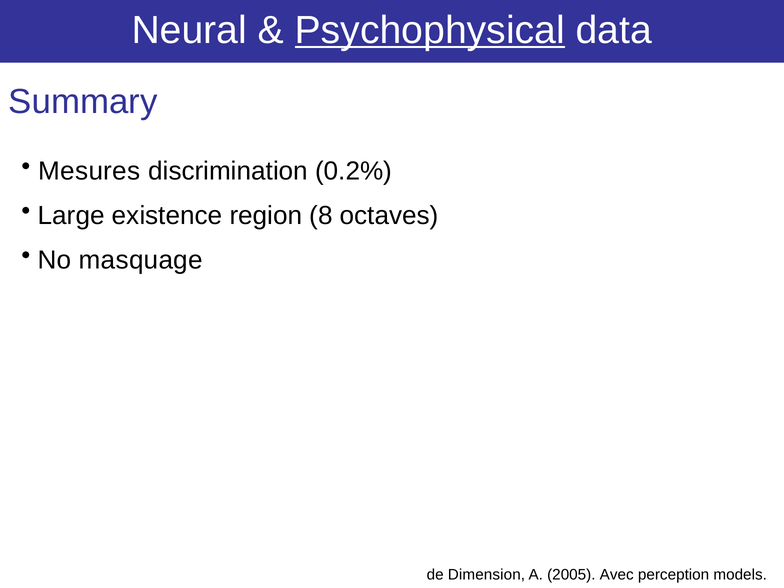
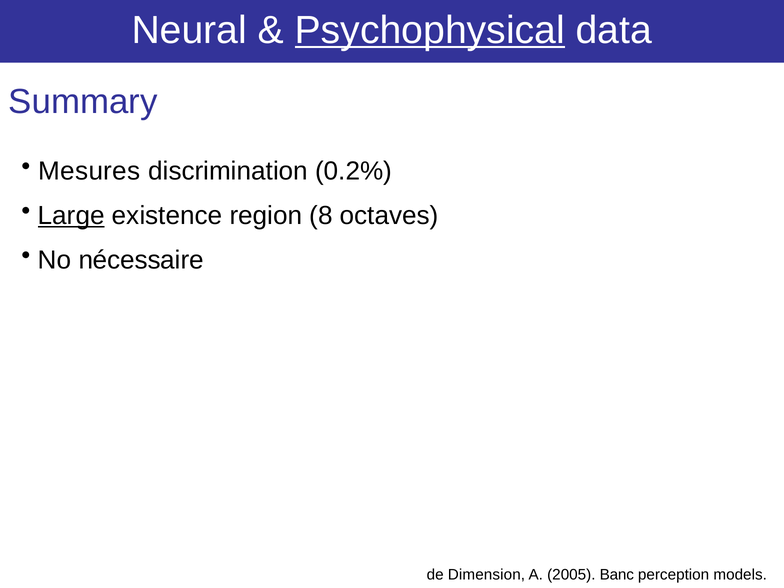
Large underline: none -> present
masquage: masquage -> nécessaire
Avec: Avec -> Banc
